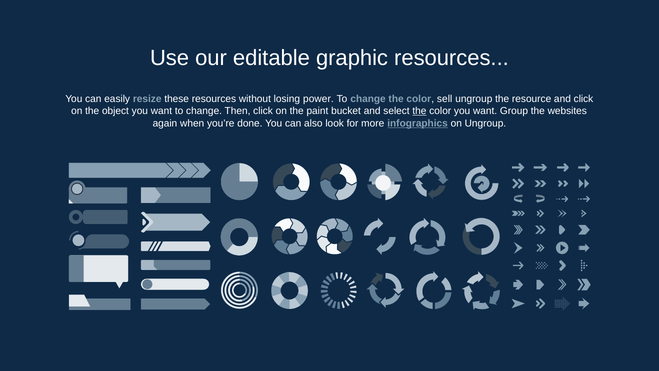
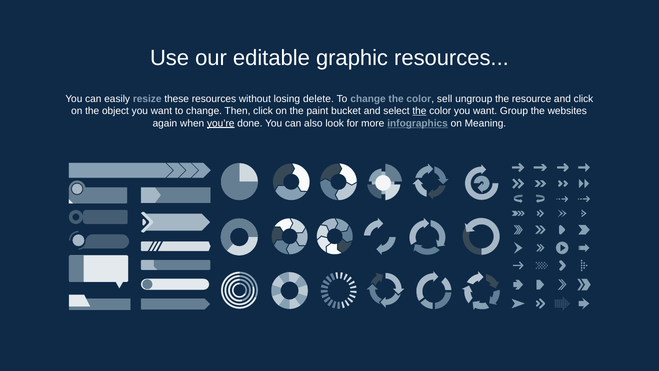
power: power -> delete
you’re underline: none -> present
on Ungroup: Ungroup -> Meaning
